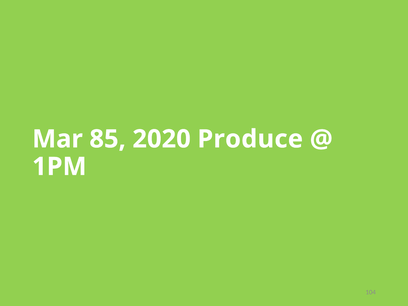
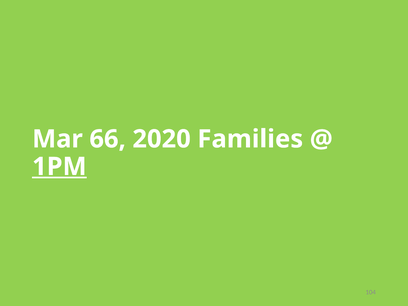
85: 85 -> 66
Produce: Produce -> Families
1PM underline: none -> present
